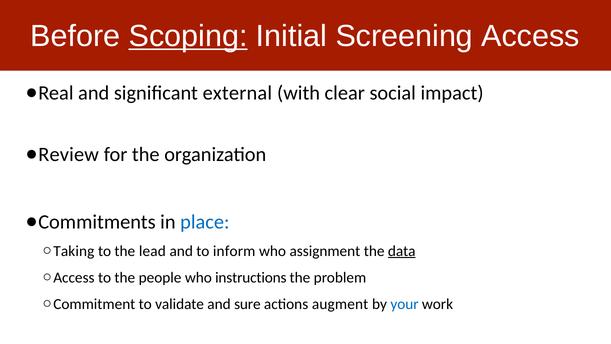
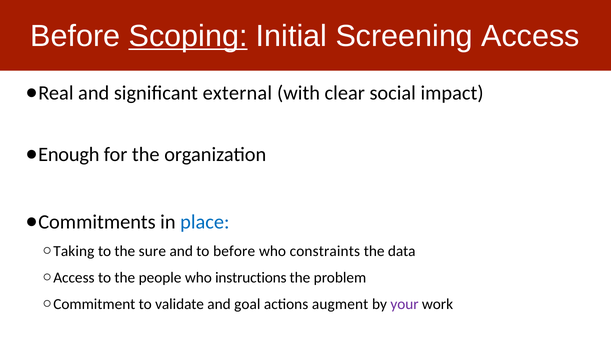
Review: Review -> Enough
lead: lead -> sure
to inform: inform -> before
assignment: assignment -> constraints
data underline: present -> none
sure: sure -> goal
your colour: blue -> purple
